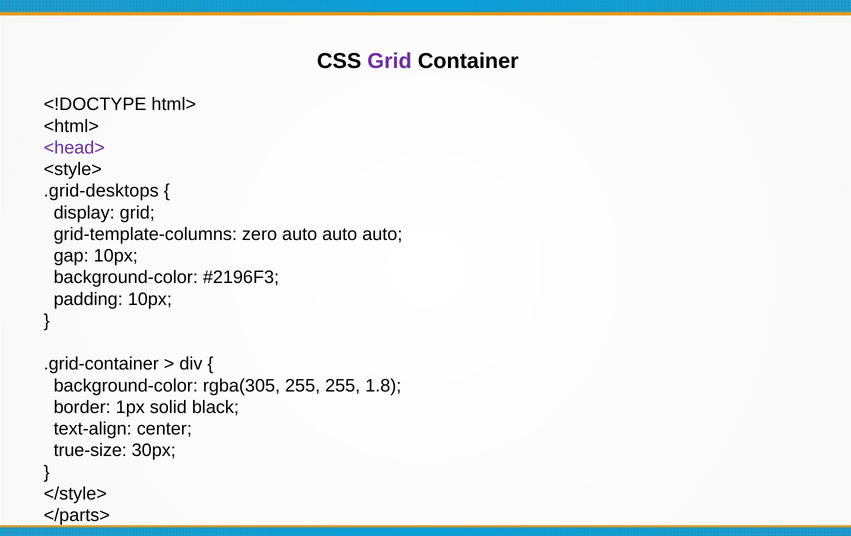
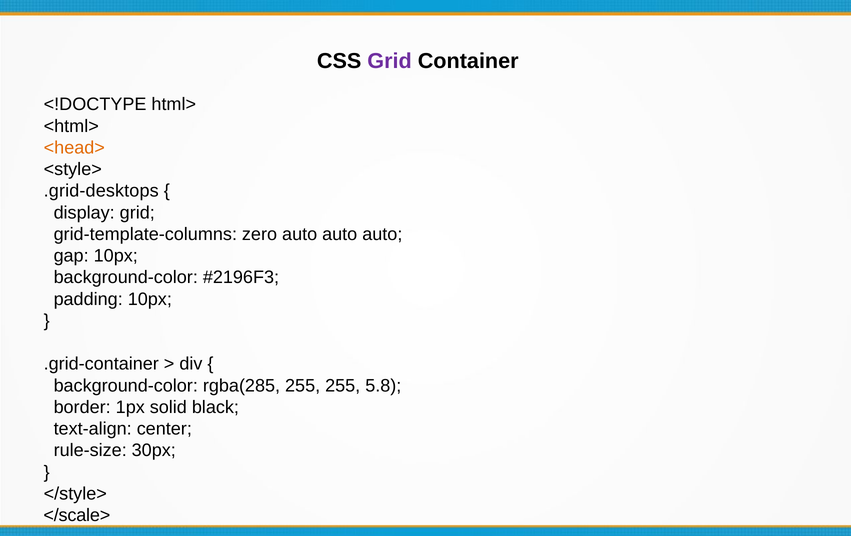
<head> colour: purple -> orange
rgba(305: rgba(305 -> rgba(285
1.8: 1.8 -> 5.8
true-size: true-size -> rule-size
</parts>: </parts> -> </scale>
